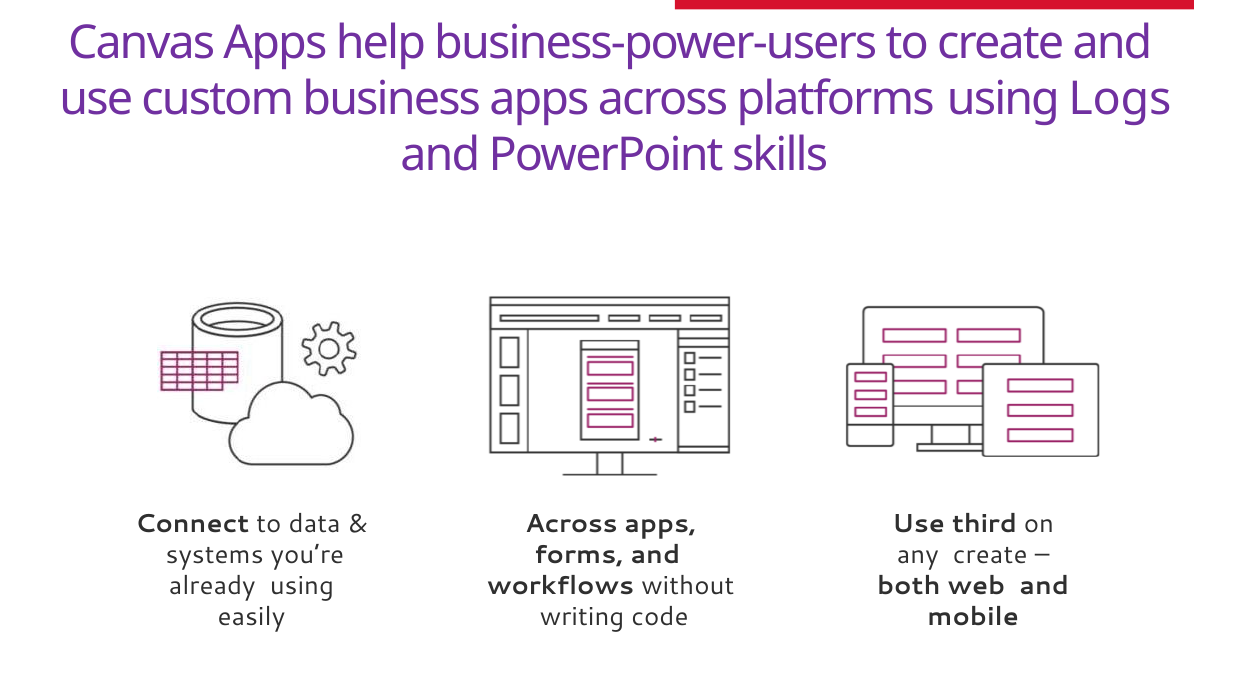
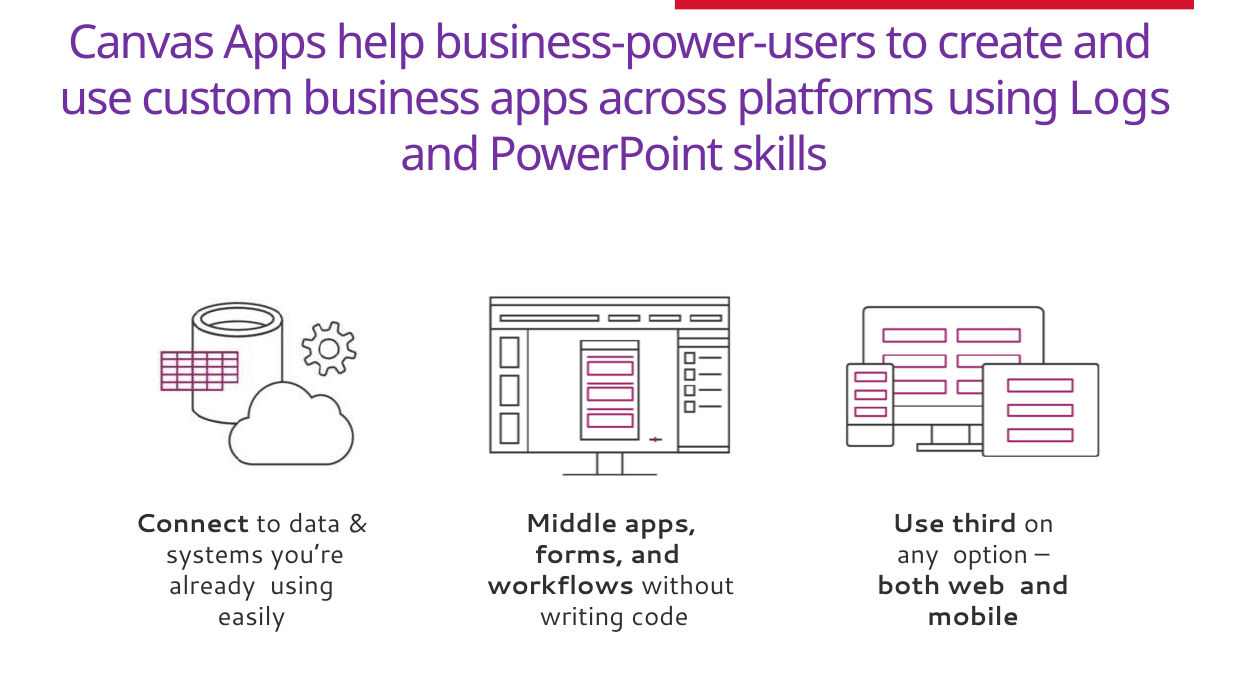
Across at (571, 524): Across -> Middle
any create: create -> option
